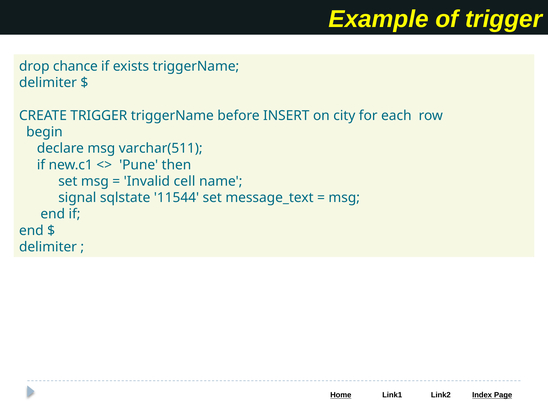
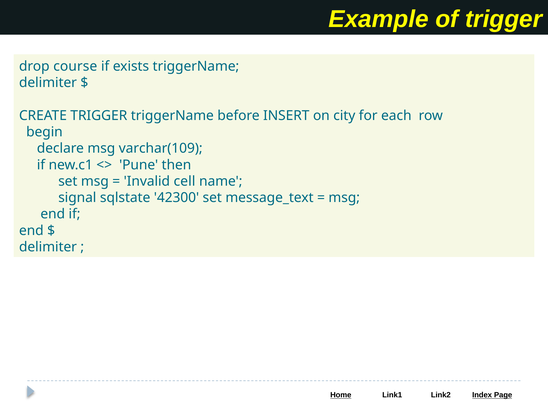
chance: chance -> course
varchar(511: varchar(511 -> varchar(109
11544: 11544 -> 42300
